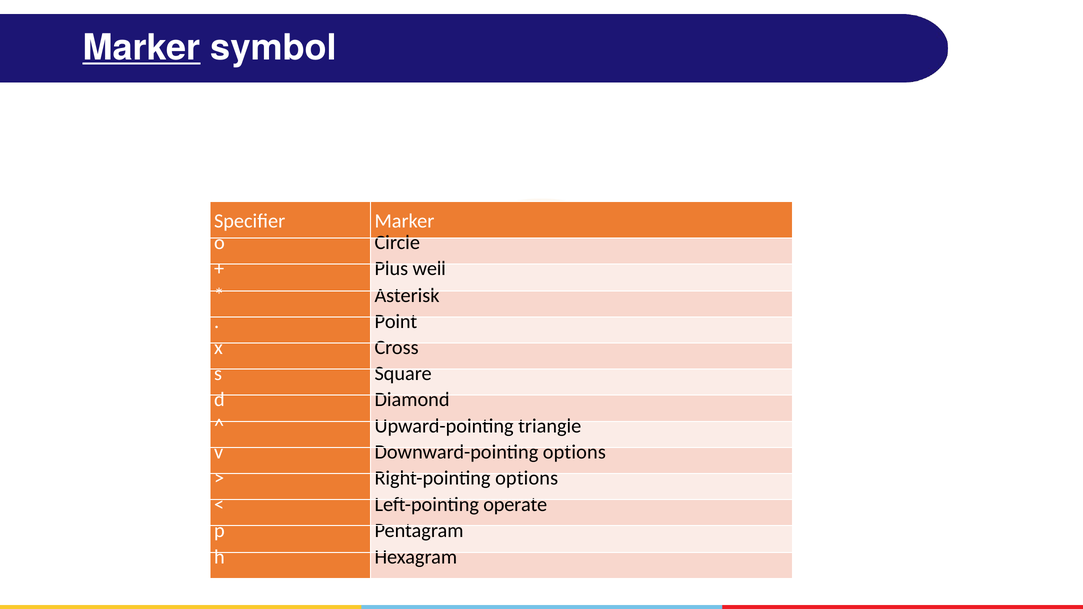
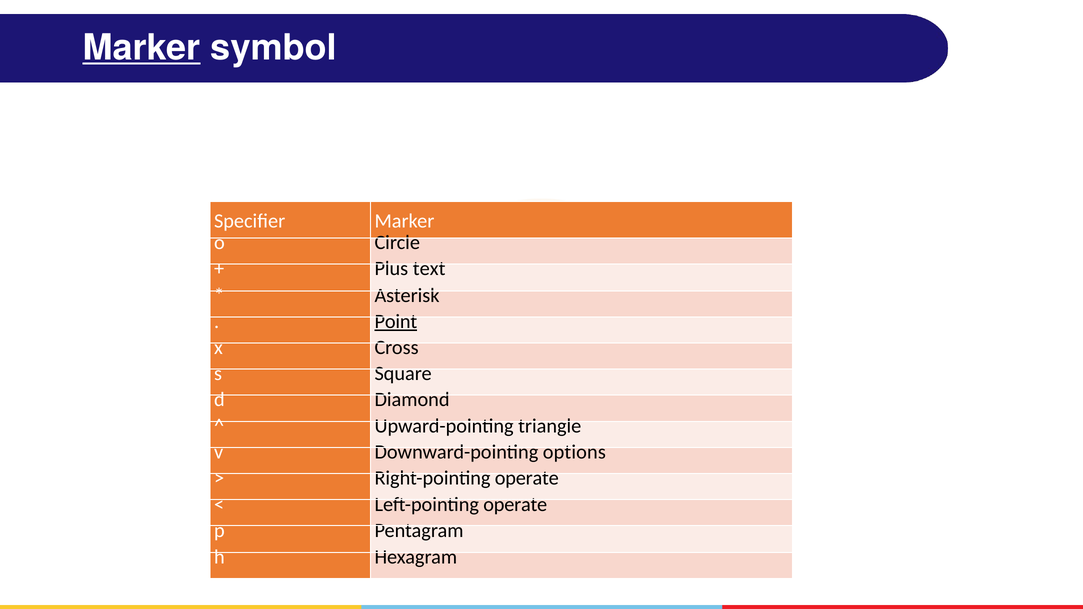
well: well -> text
Point underline: none -> present
Right-pointing options: options -> operate
